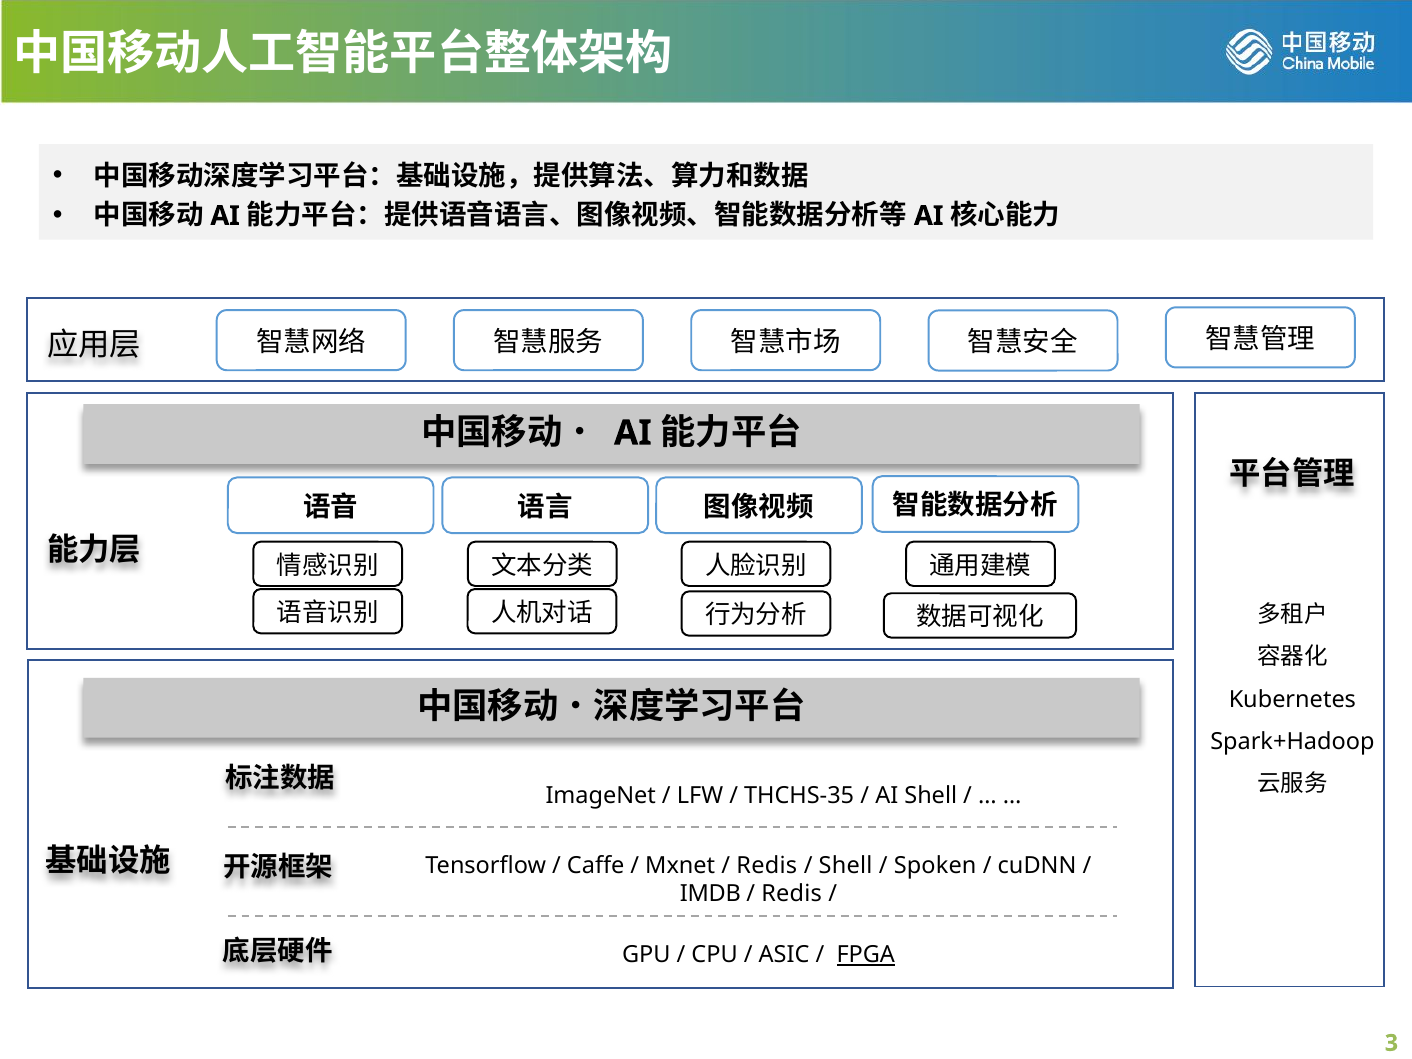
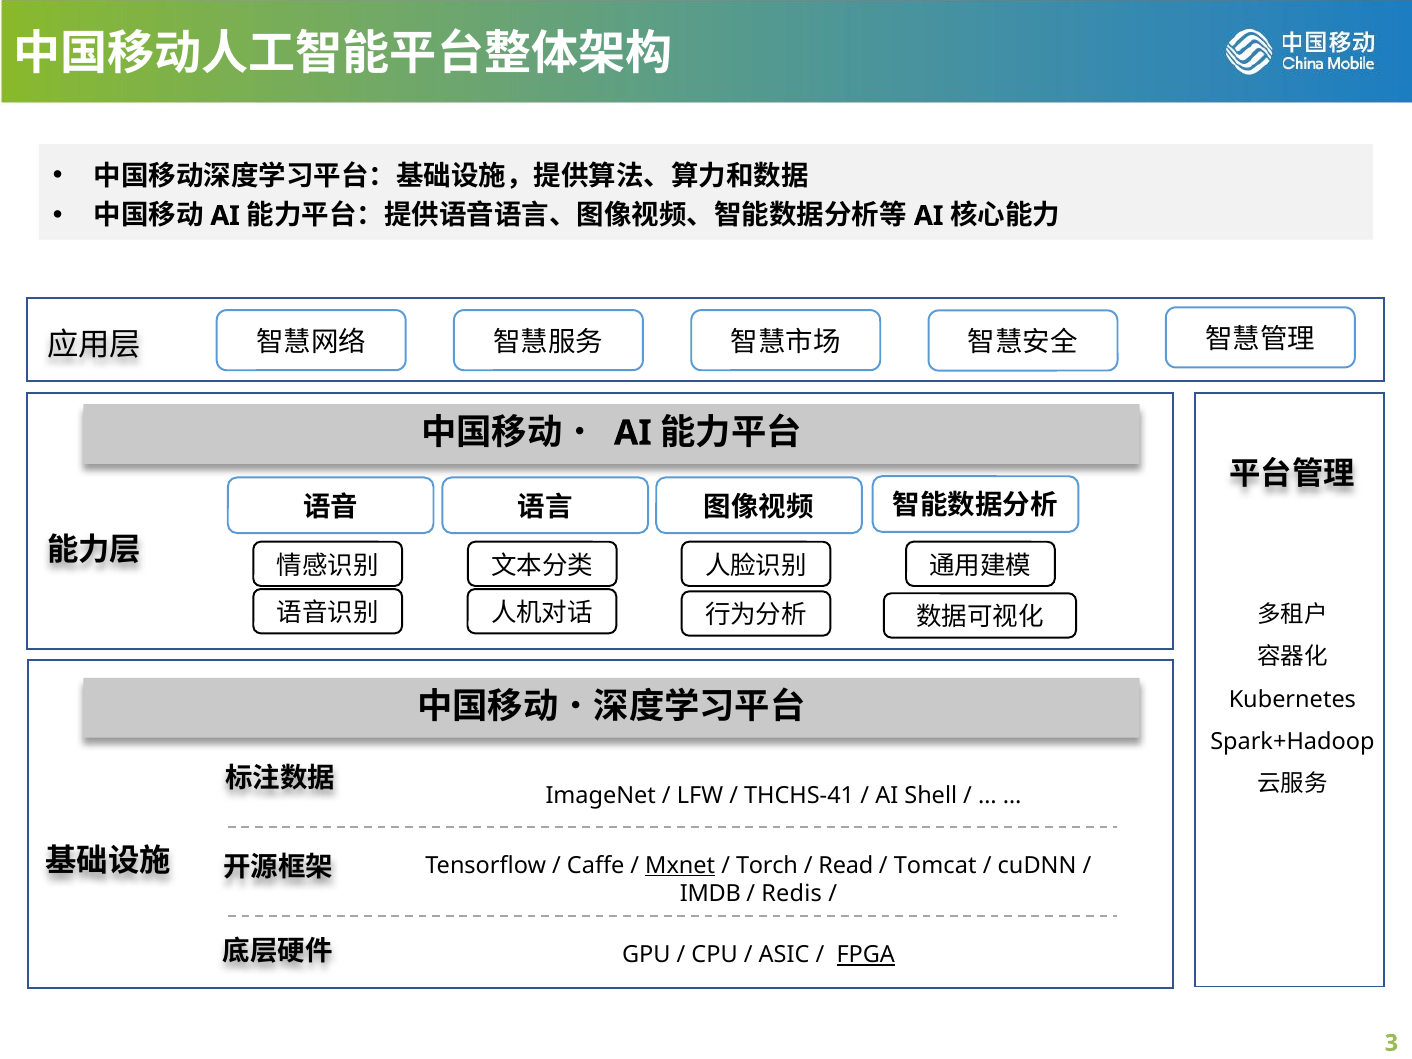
THCHS-35: THCHS-35 -> THCHS-41
Mxnet underline: none -> present
Redis at (767, 866): Redis -> Torch
Shell at (846, 866): Shell -> Read
Spoken: Spoken -> Tomcat
